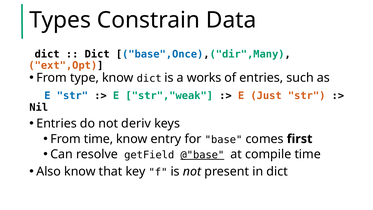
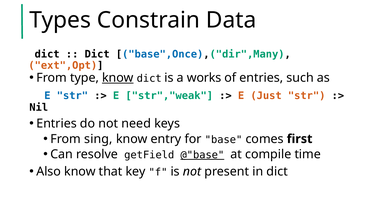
know at (118, 78) underline: none -> present
deriv: deriv -> need
From time: time -> sing
